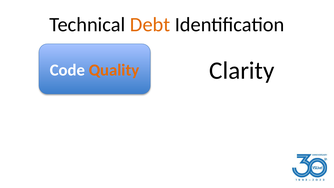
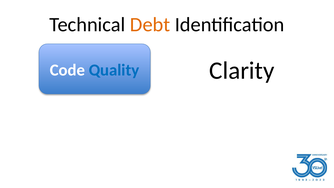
Quality colour: orange -> blue
